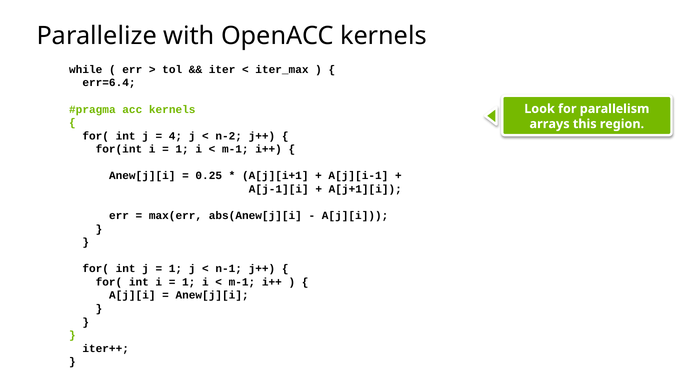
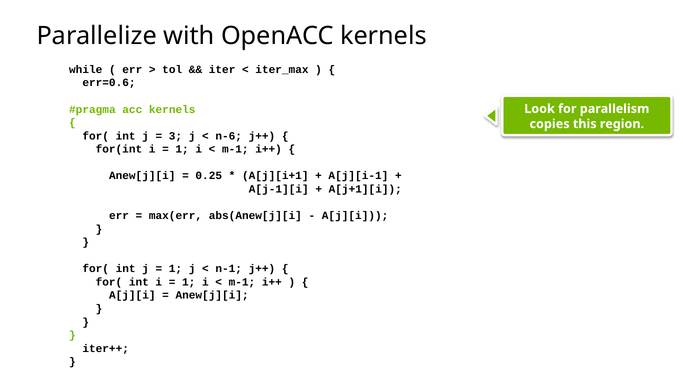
err=6.4: err=6.4 -> err=0.6
arrays: arrays -> copies
4: 4 -> 3
n-2: n-2 -> n-6
